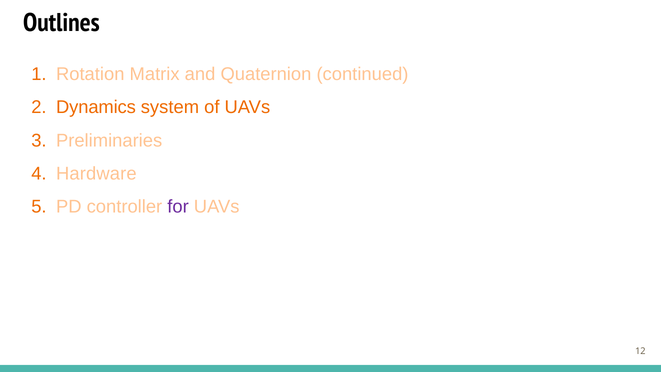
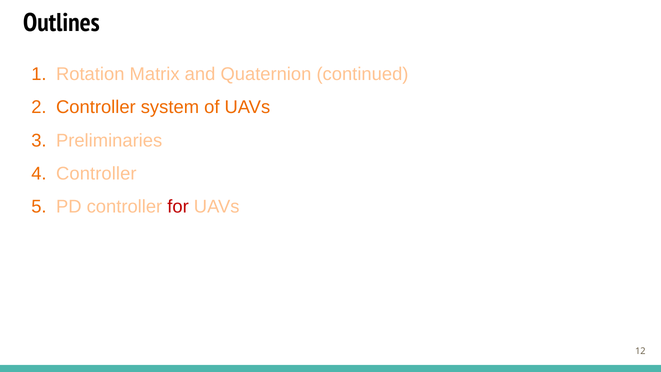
Dynamics at (96, 107): Dynamics -> Controller
Hardware at (96, 173): Hardware -> Controller
for colour: purple -> red
